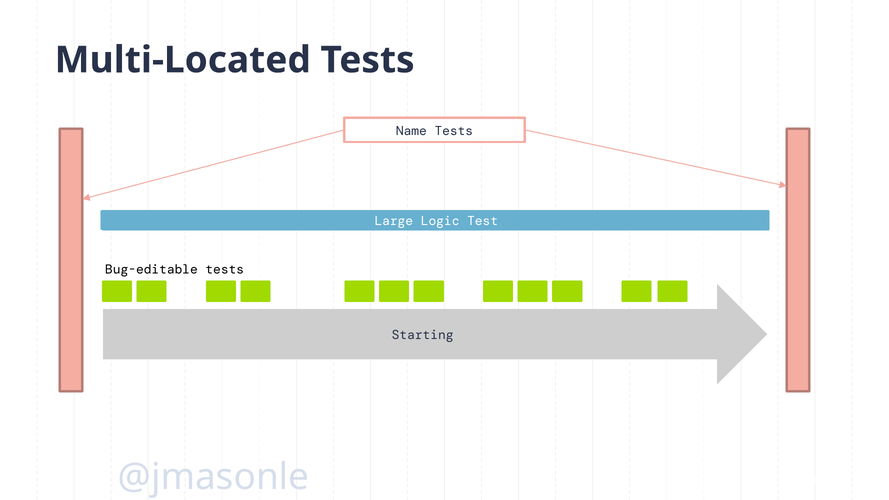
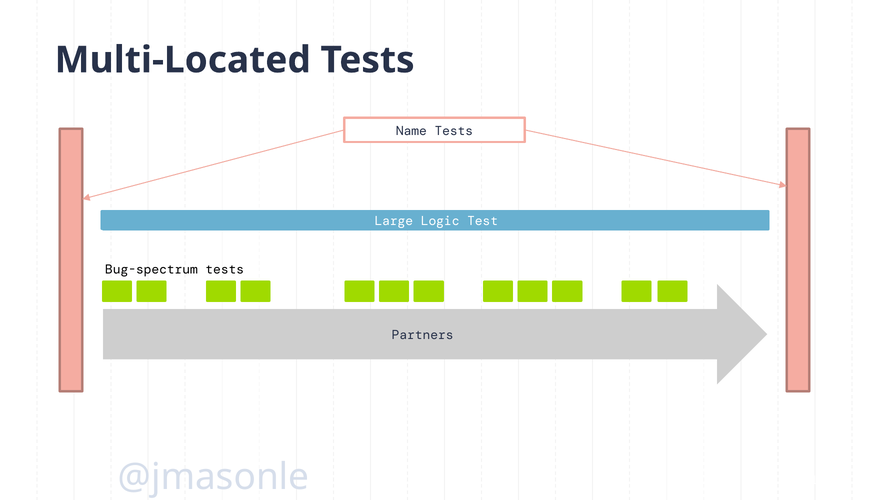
Bug-editable: Bug-editable -> Bug-spectrum
Starting: Starting -> Partners
